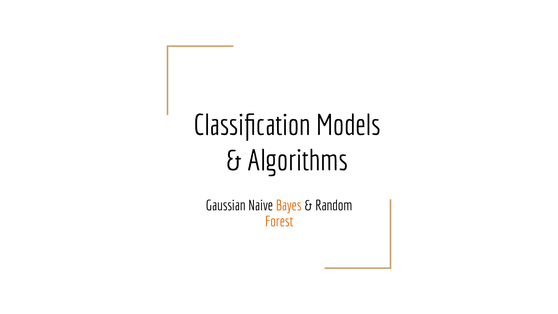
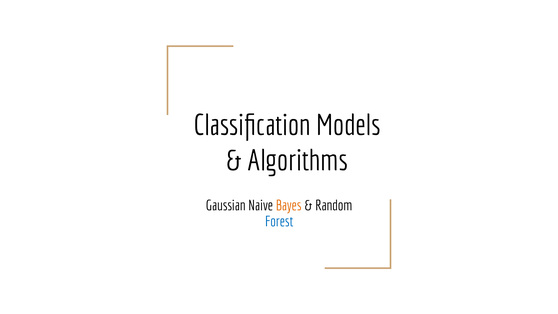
Forest colour: orange -> blue
